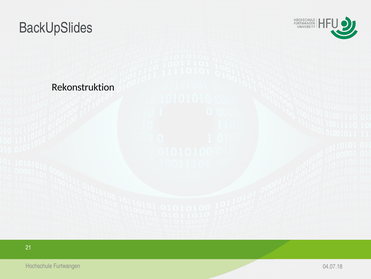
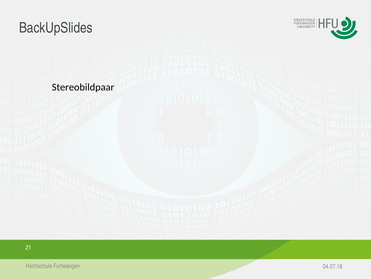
Rekonstruktion: Rekonstruktion -> Stereobildpaar
